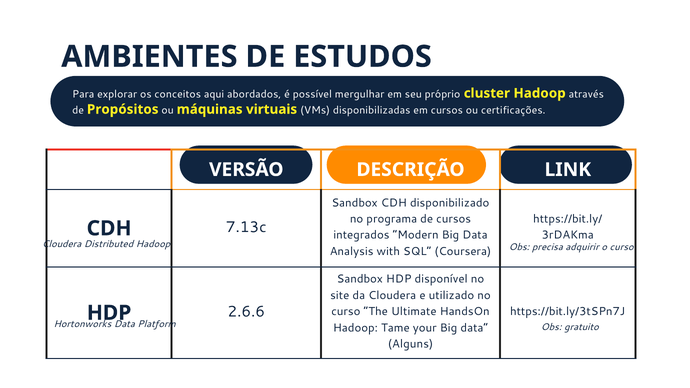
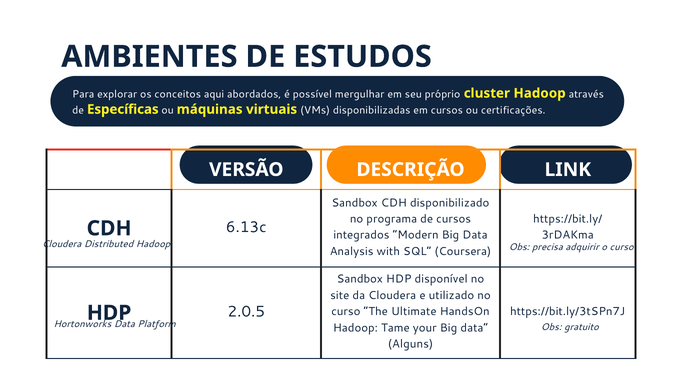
Propósitos: Propósitos -> Específicas
7.13c: 7.13c -> 6.13c
2.6.6: 2.6.6 -> 2.0.5
